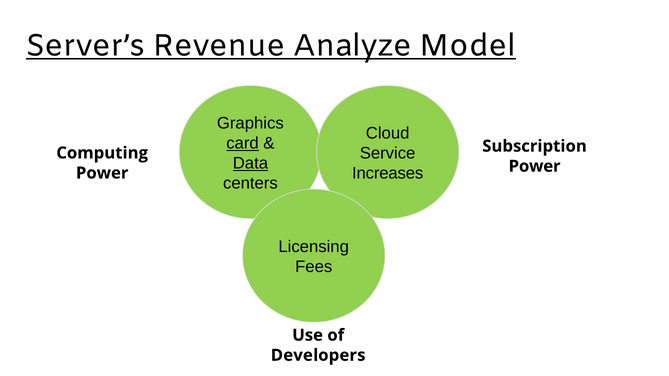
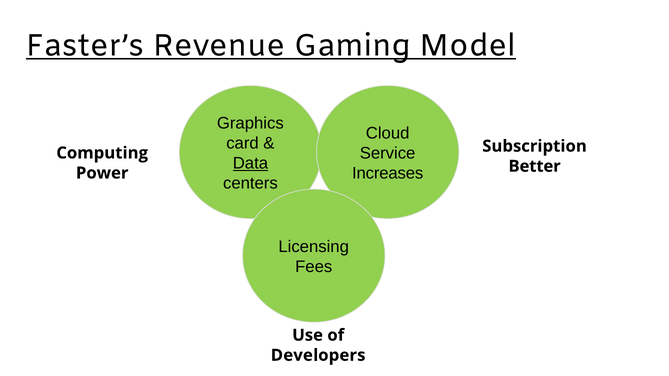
Server’s: Server’s -> Faster’s
Analyze: Analyze -> Gaming
card underline: present -> none
Power at (535, 166): Power -> Better
